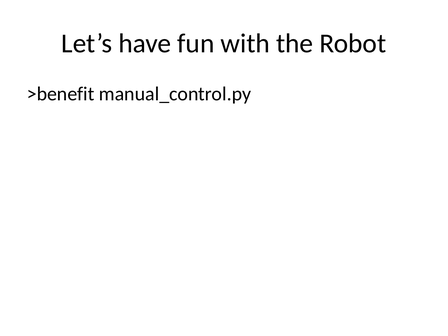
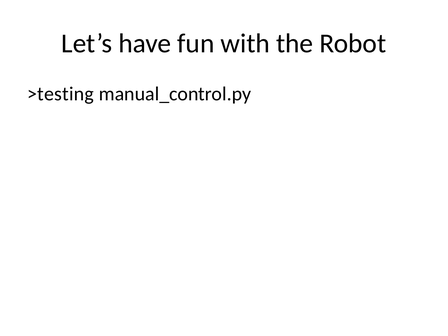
>benefit: >benefit -> >testing
